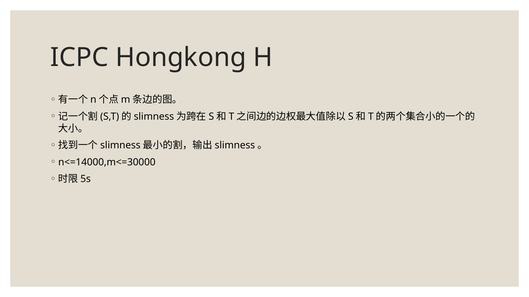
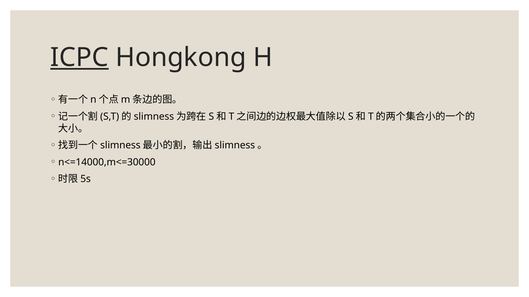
ICPC underline: none -> present
